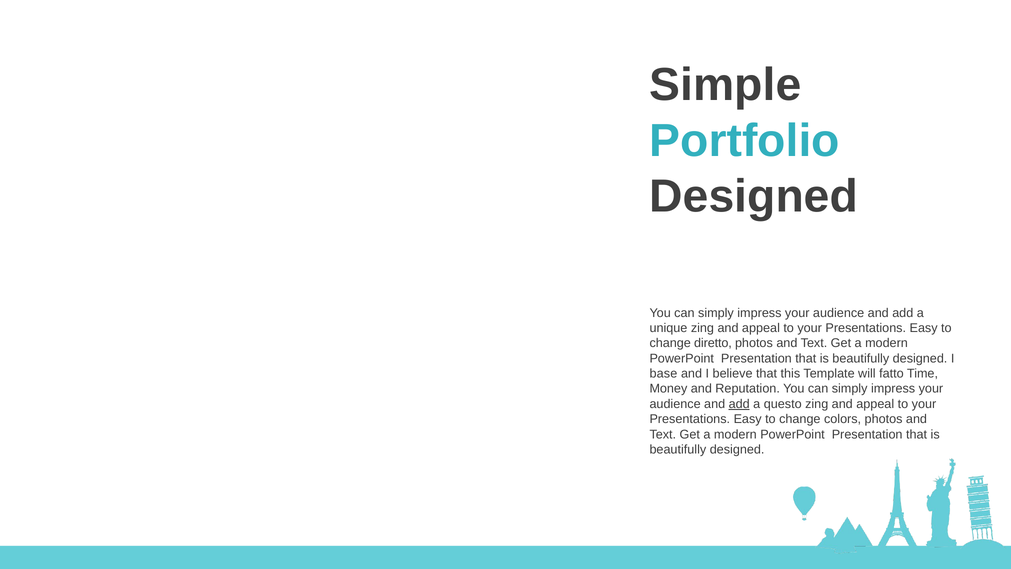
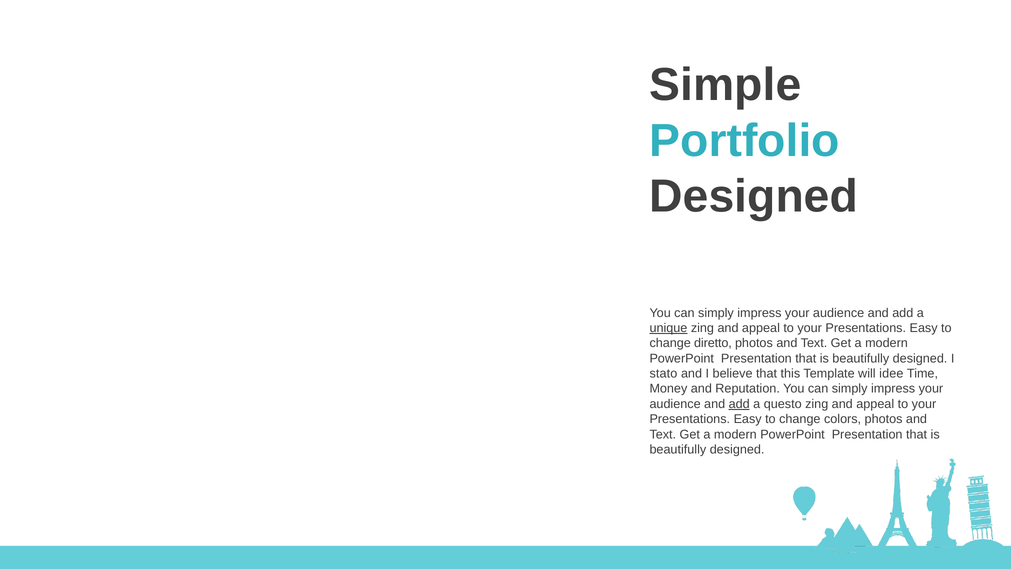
unique underline: none -> present
base: base -> stato
fatto: fatto -> idee
